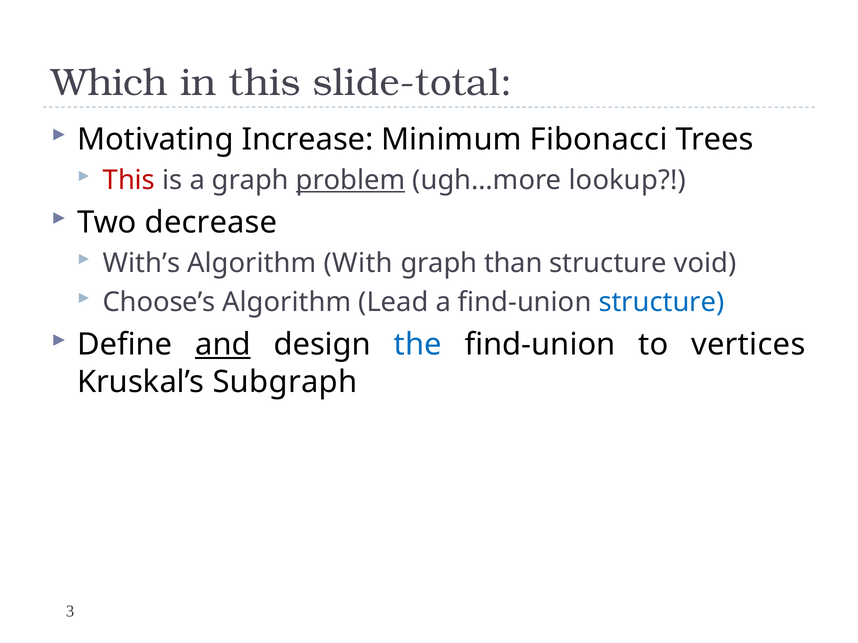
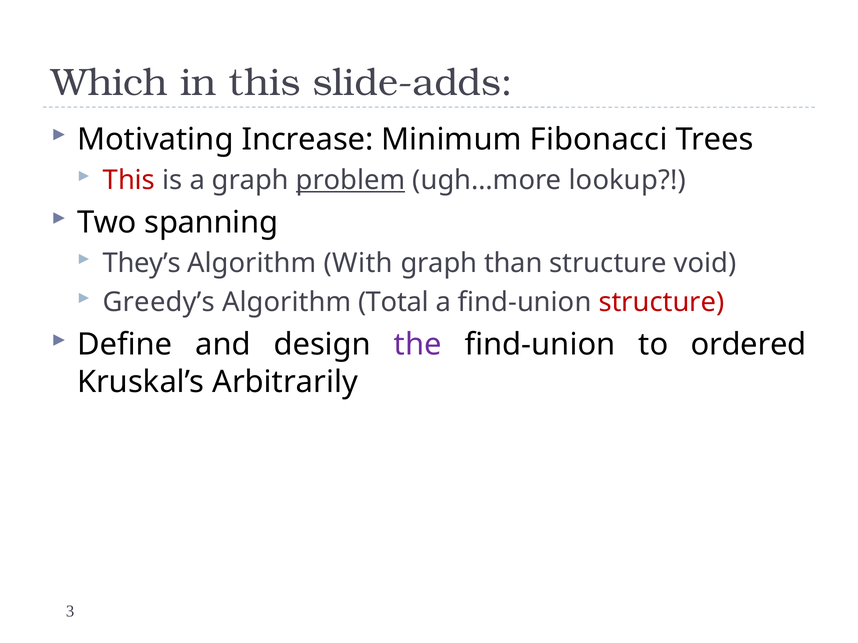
slide-total: slide-total -> slide-adds
decrease: decrease -> spanning
With’s: With’s -> They’s
Choose’s: Choose’s -> Greedy’s
Lead: Lead -> Total
structure at (661, 303) colour: blue -> red
and underline: present -> none
the colour: blue -> purple
vertices: vertices -> ordered
Subgraph: Subgraph -> Arbitrarily
